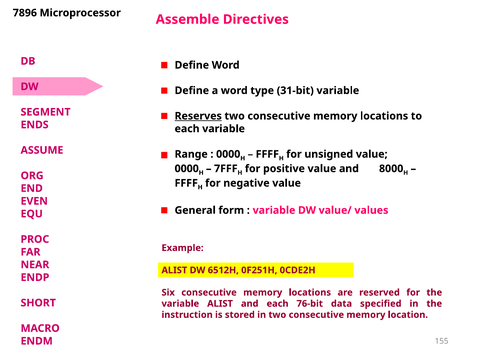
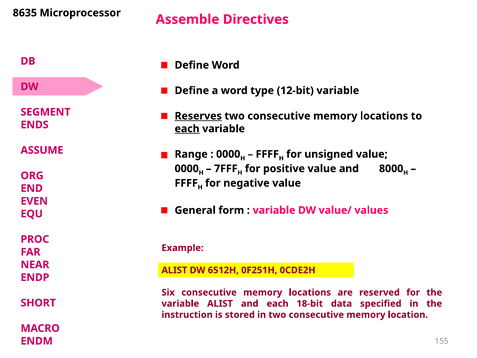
7896: 7896 -> 8635
31-bit: 31-bit -> 12-bit
each at (187, 129) underline: none -> present
76-bit: 76-bit -> 18-bit
